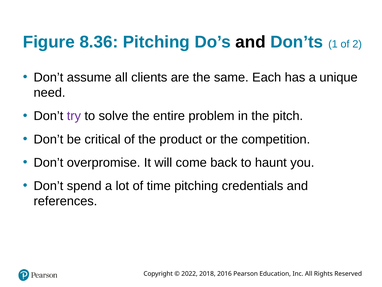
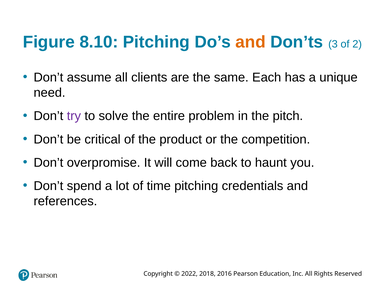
8.36: 8.36 -> 8.10
and at (251, 42) colour: black -> orange
1: 1 -> 3
